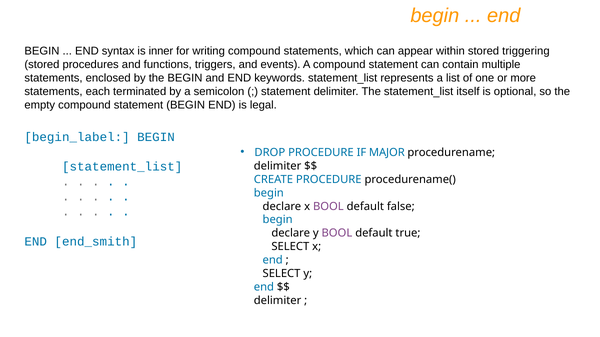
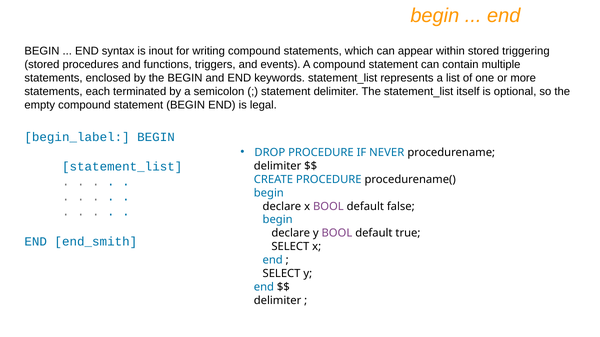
inner: inner -> inout
MAJOR: MAJOR -> NEVER
